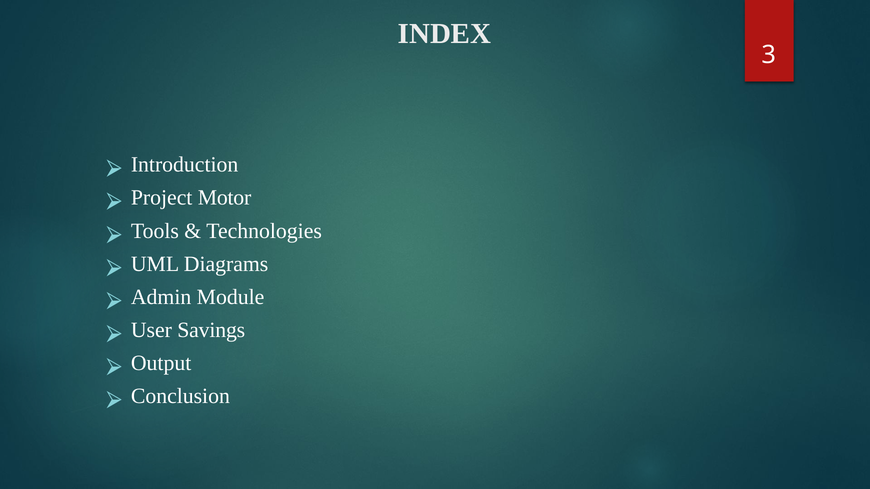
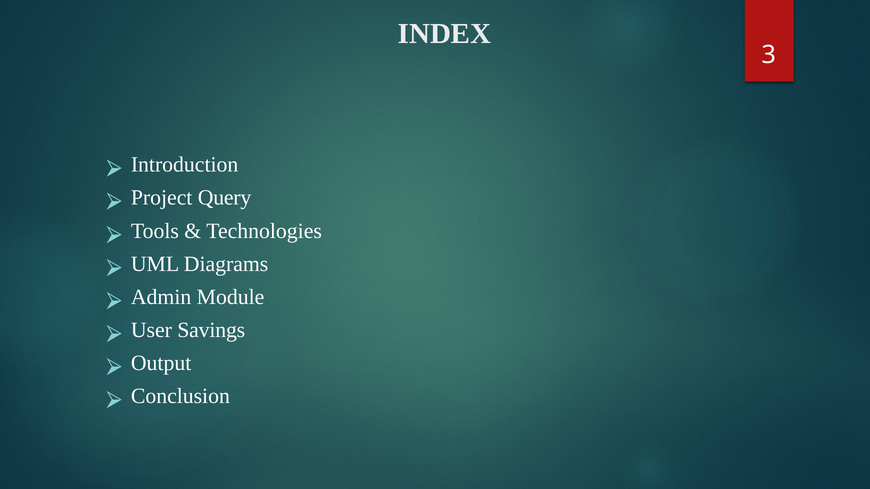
Motor: Motor -> Query
